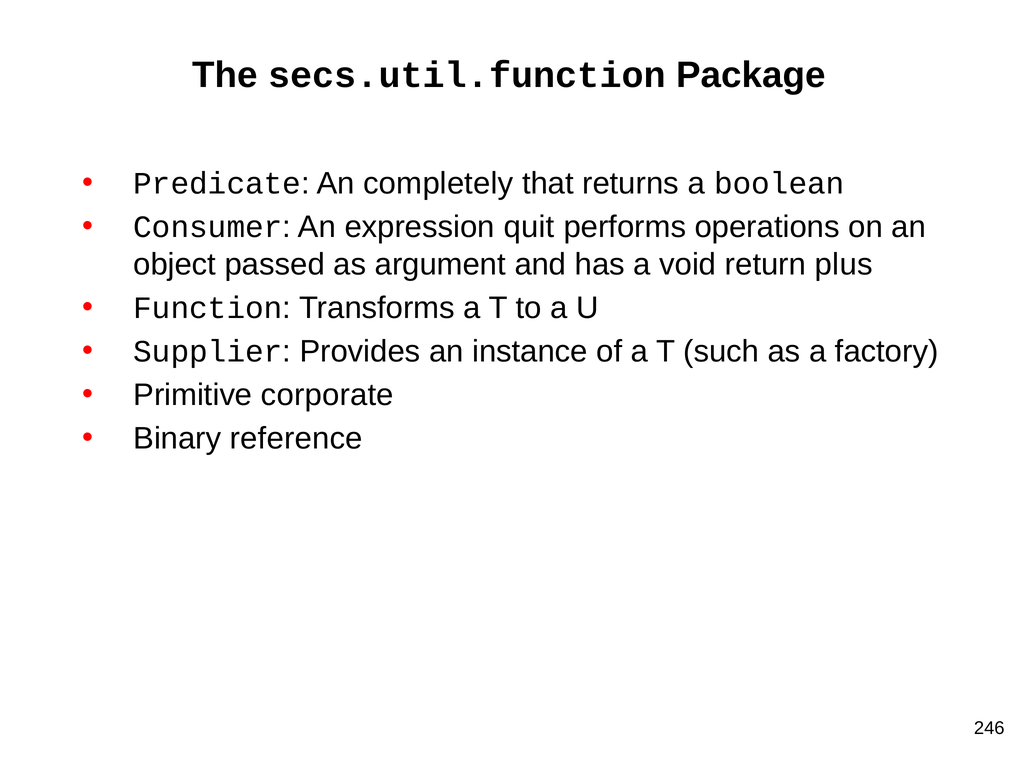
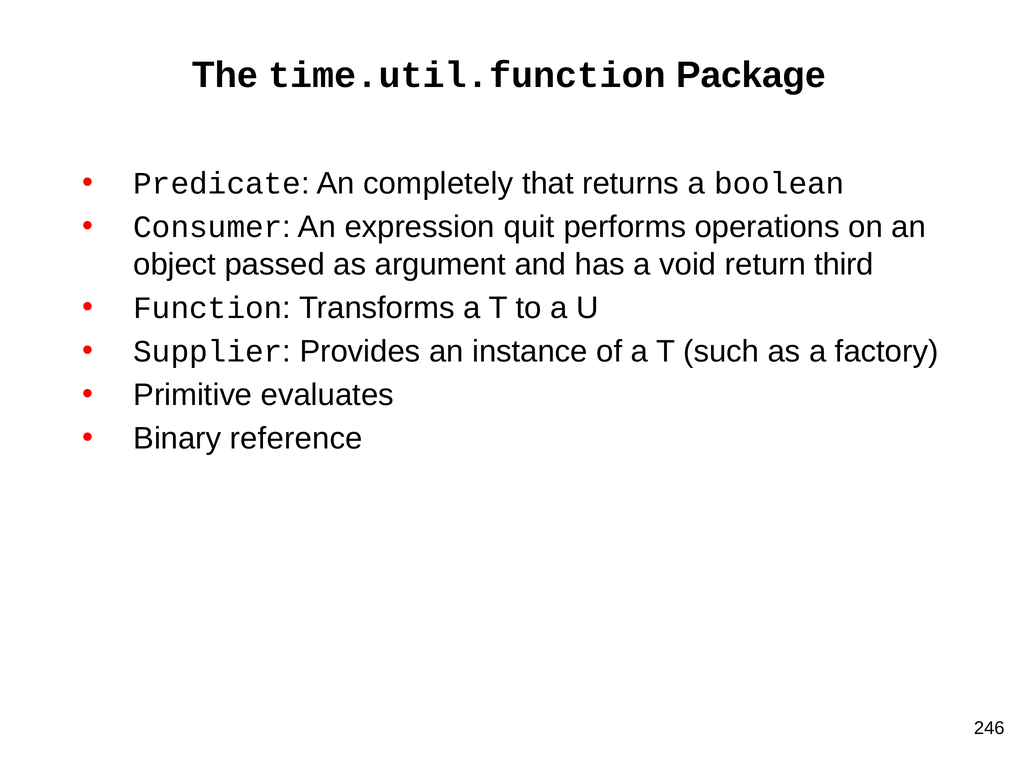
secs.util.function: secs.util.function -> time.util.function
plus: plus -> third
corporate: corporate -> evaluates
